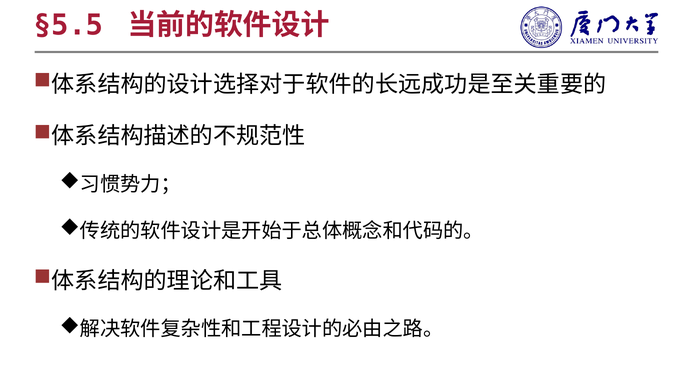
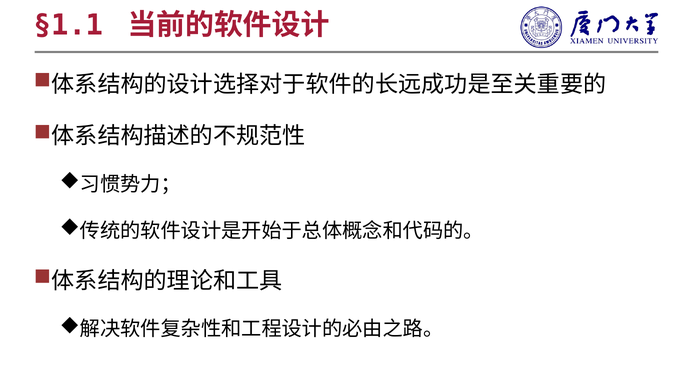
§5.5: §5.5 -> §1.1
